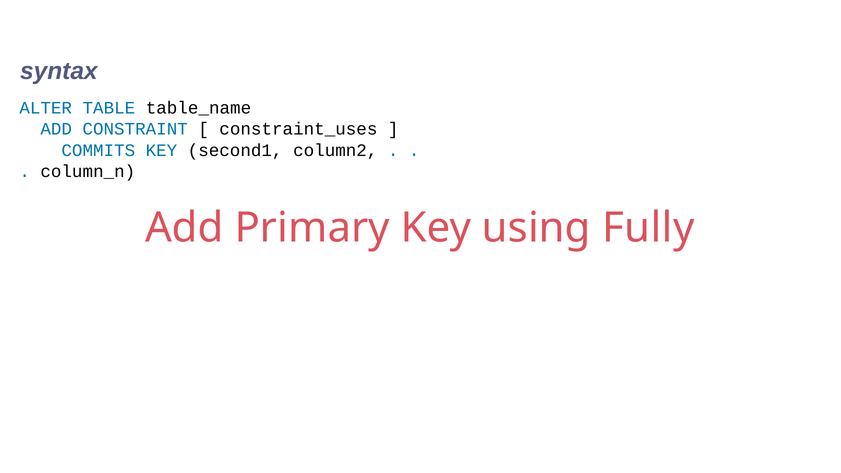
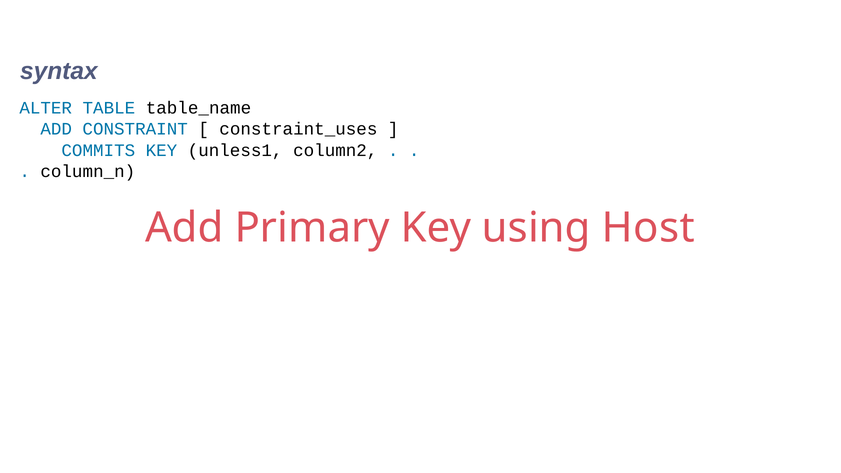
second1: second1 -> unless1
Fully: Fully -> Host
